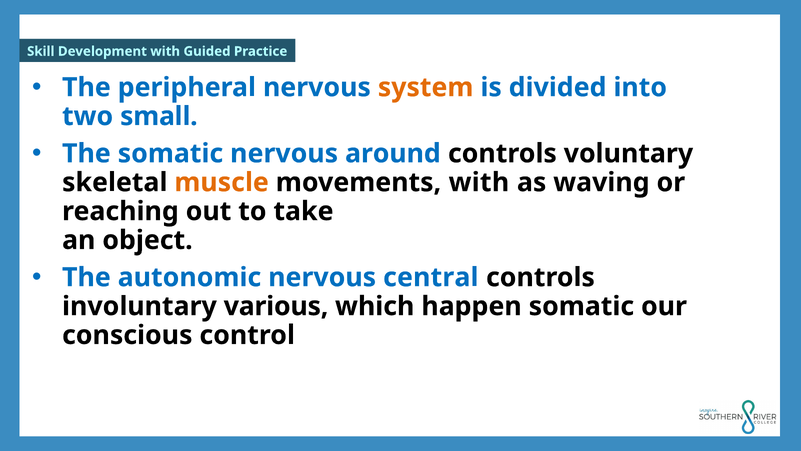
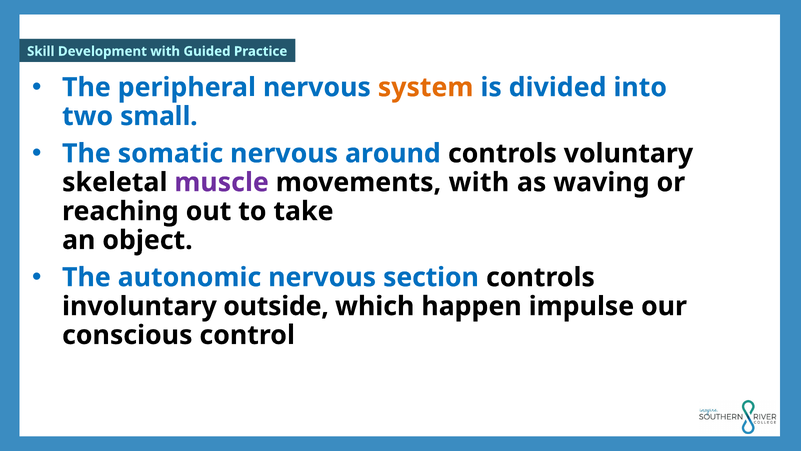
muscle colour: orange -> purple
central: central -> section
various: various -> outside
happen somatic: somatic -> impulse
